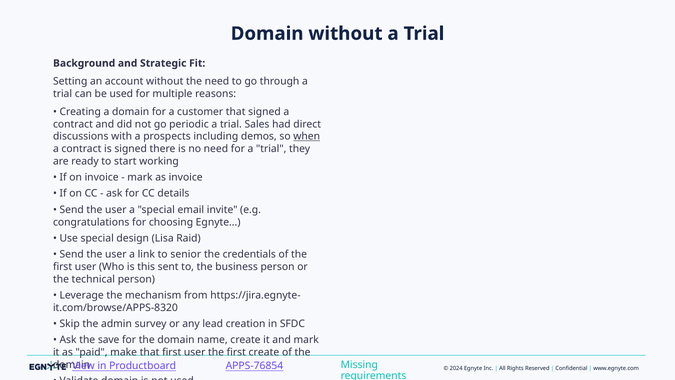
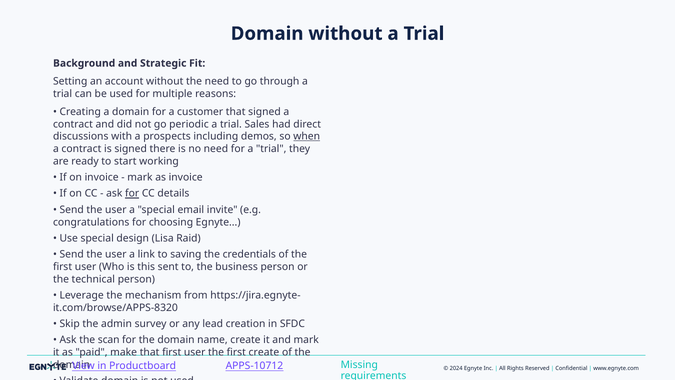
for at (132, 193) underline: none -> present
senior: senior -> saving
save: save -> scan
APPS-76854: APPS-76854 -> APPS-10712
